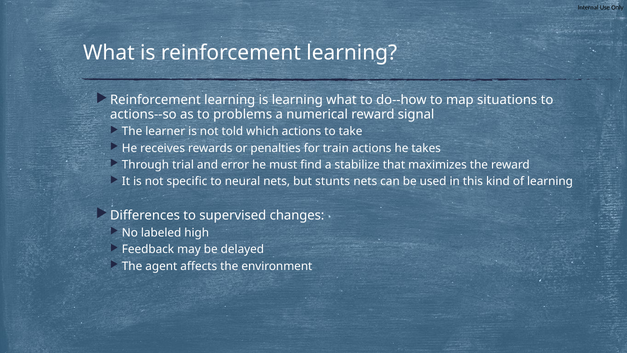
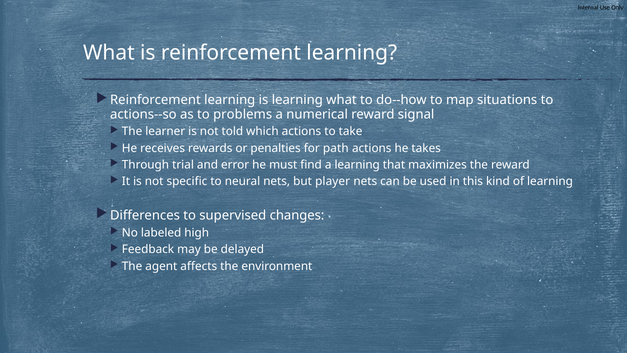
train: train -> path
a stabilize: stabilize -> learning
stunts: stunts -> player
